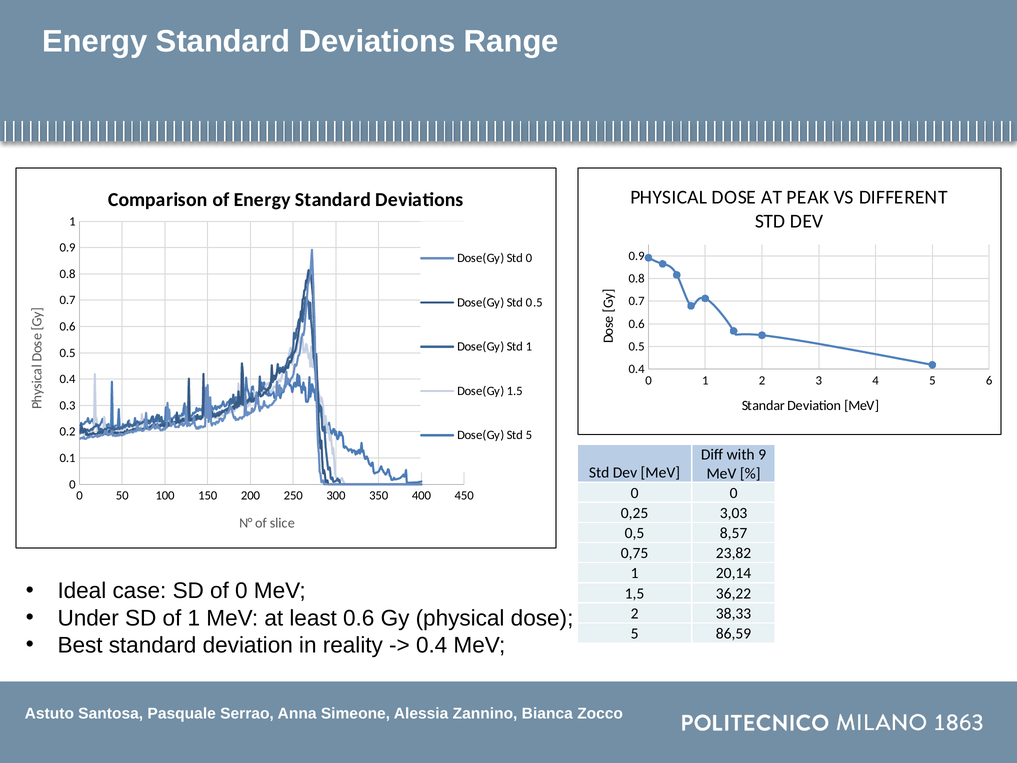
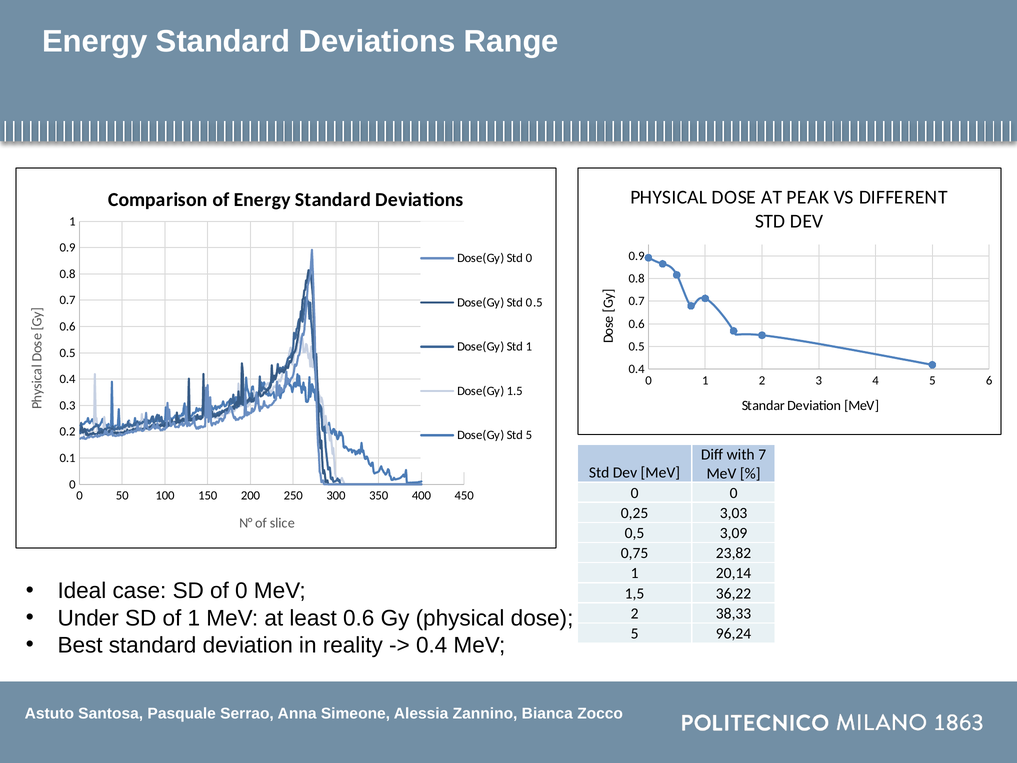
9: 9 -> 7
8,57: 8,57 -> 3,09
86,59: 86,59 -> 96,24
